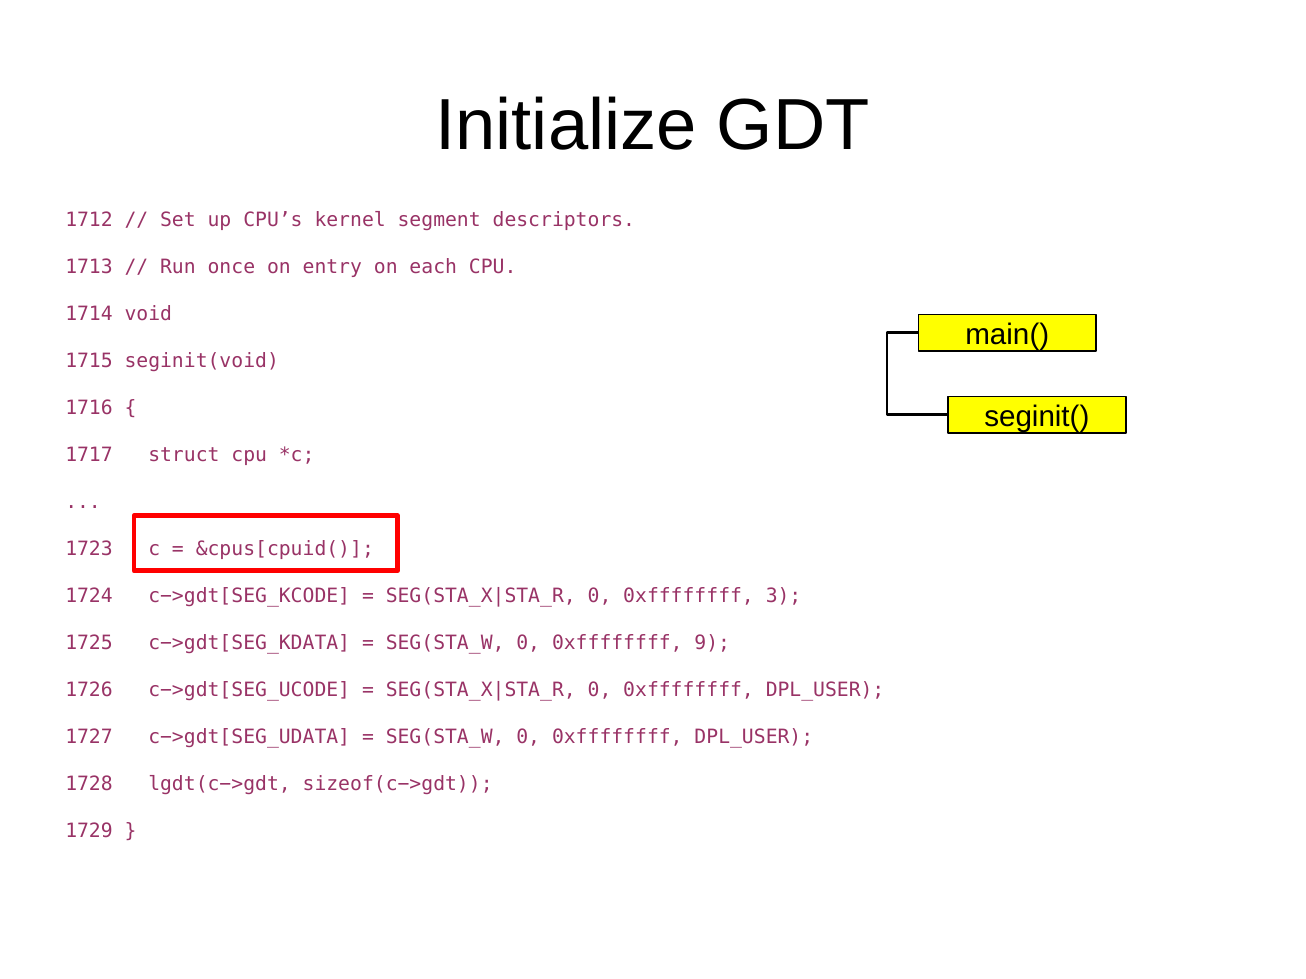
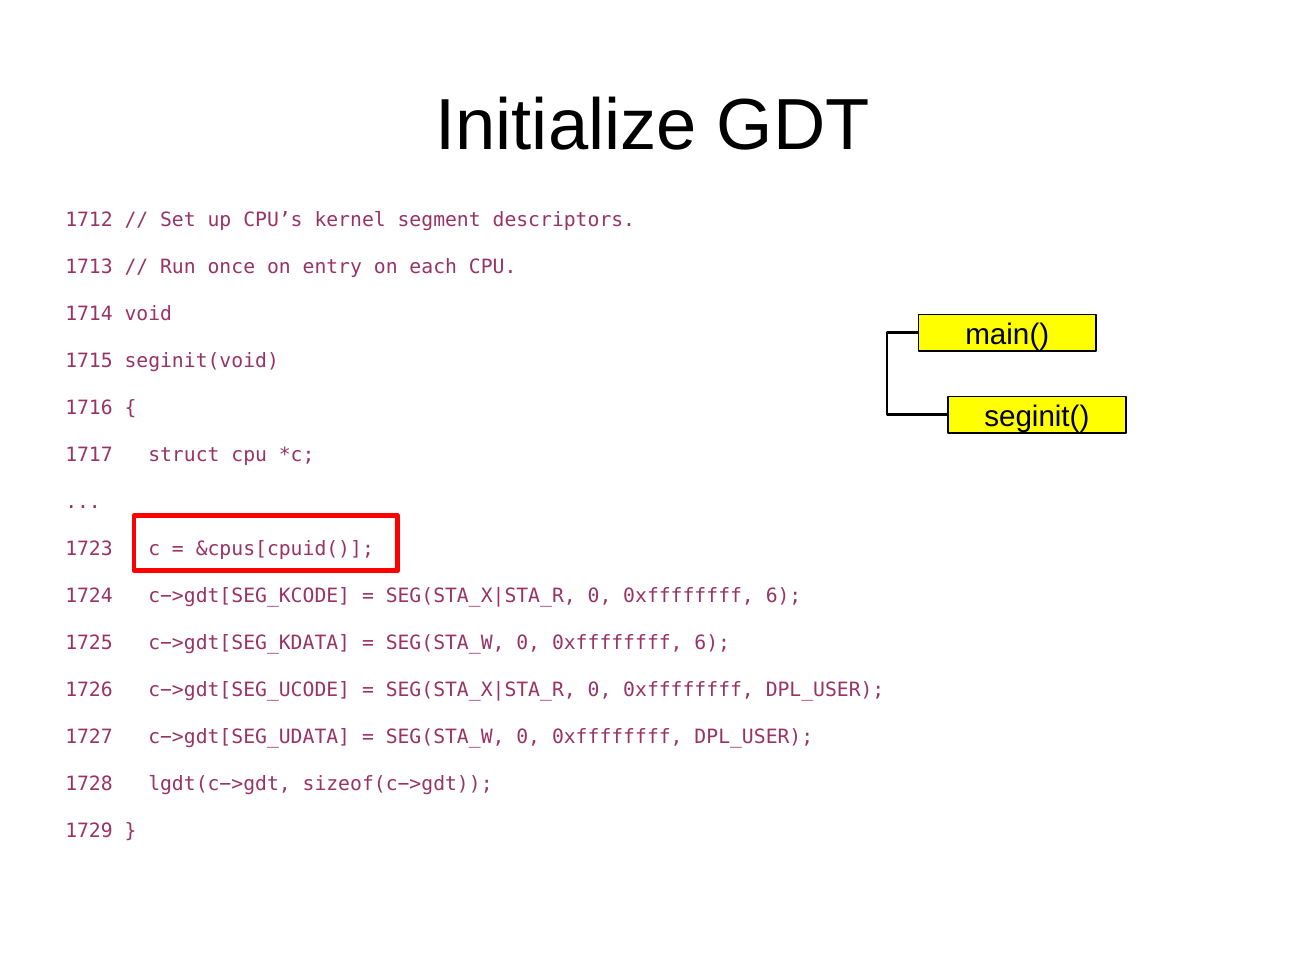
3 at (784, 596): 3 -> 6
SEG(STA_W 0 0xffffffff 9: 9 -> 6
